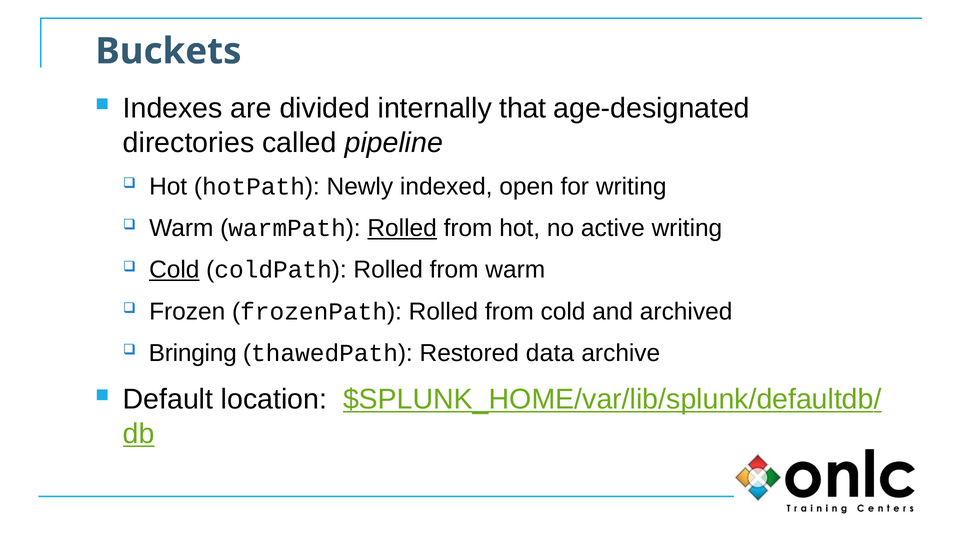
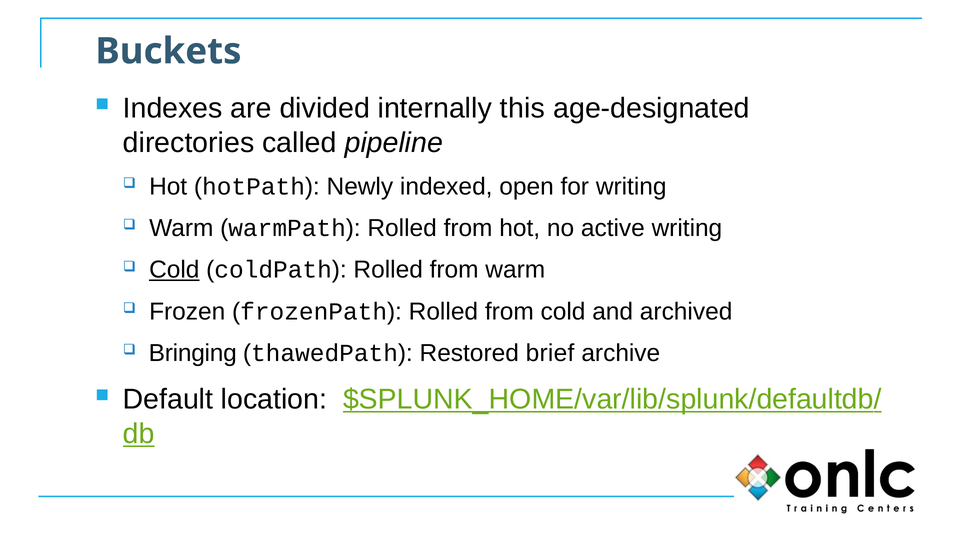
that: that -> this
Rolled at (402, 228) underline: present -> none
data: data -> brief
